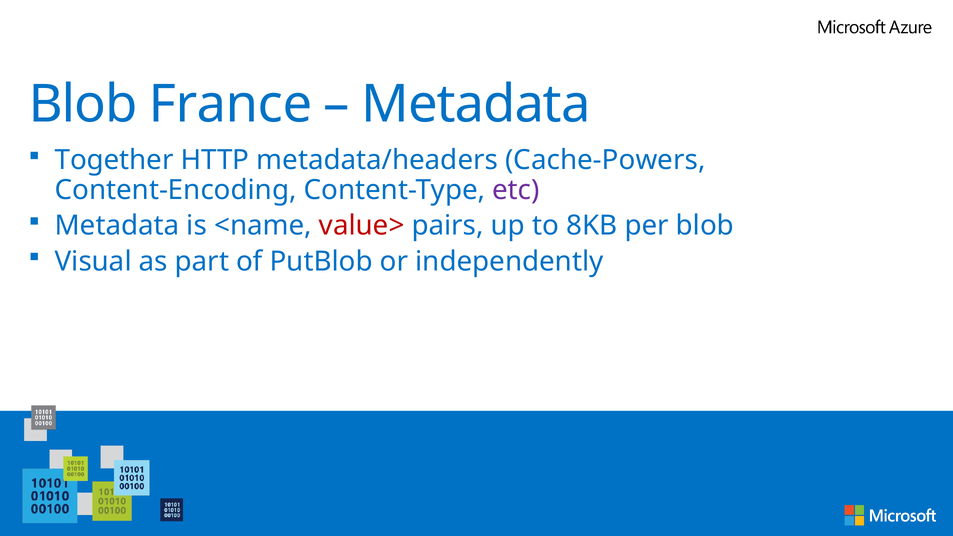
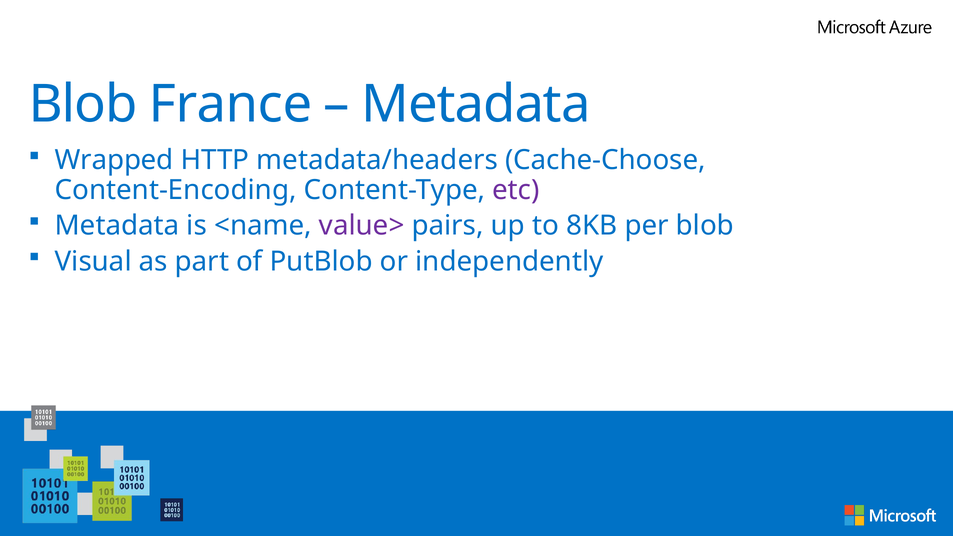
Together: Together -> Wrapped
Cache-Powers: Cache-Powers -> Cache-Choose
value> colour: red -> purple
